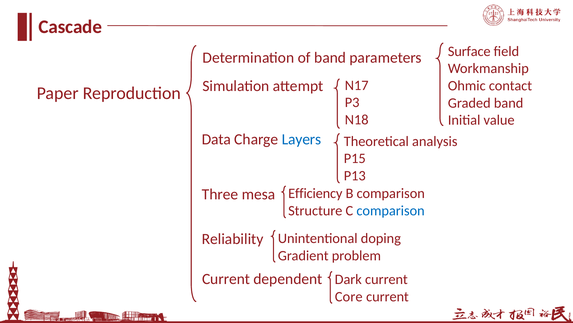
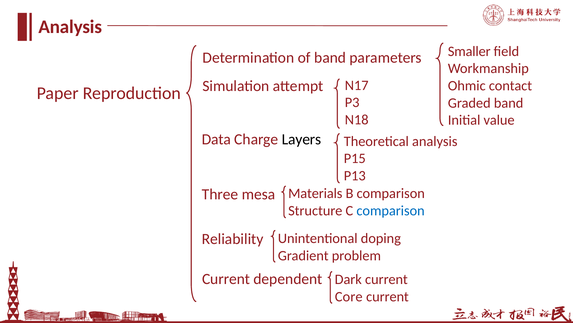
Cascade at (70, 27): Cascade -> Analysis
Surface: Surface -> Smaller
Layers colour: blue -> black
Efficiency: Efficiency -> Materials
